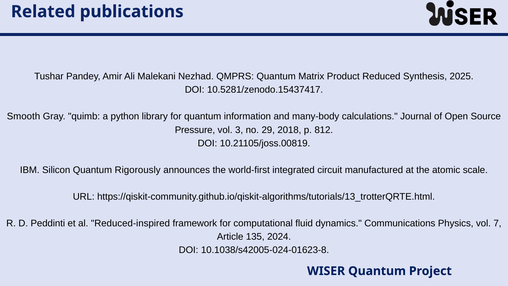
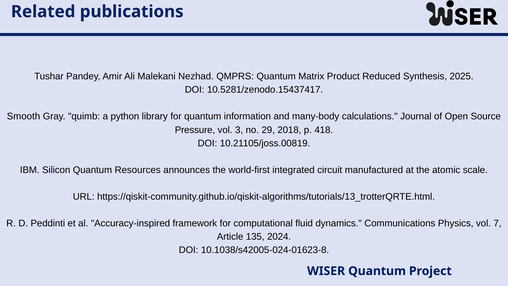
812: 812 -> 418
Rigorously: Rigorously -> Resources
Reduced-inspired: Reduced-inspired -> Accuracy-inspired
